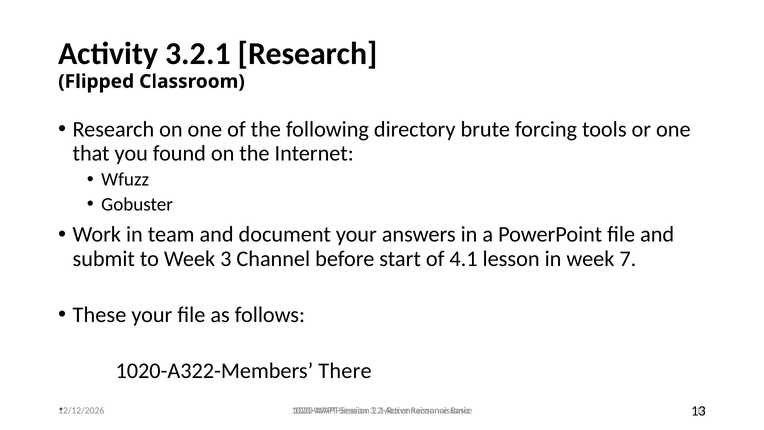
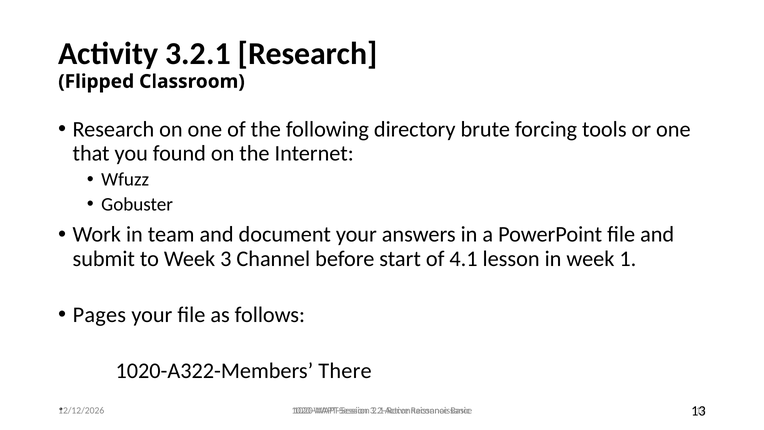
7: 7 -> 1
These: These -> Pages
